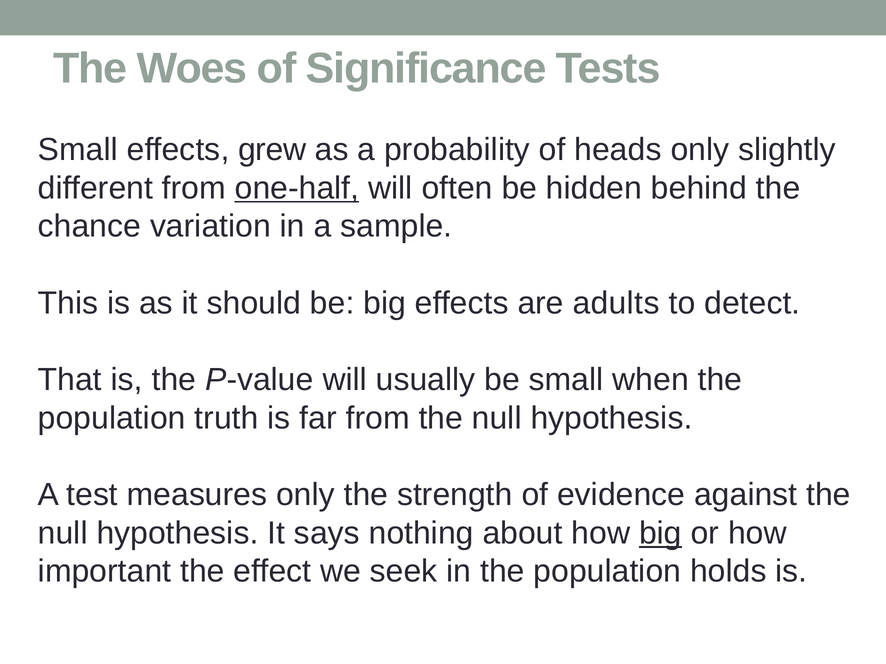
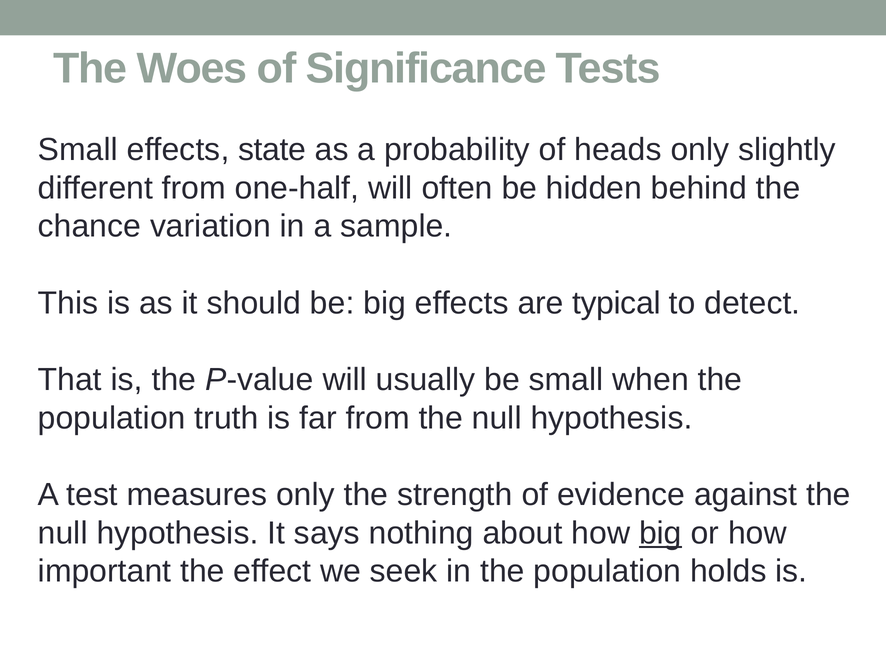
grew: grew -> state
one-half underline: present -> none
adults: adults -> typical
